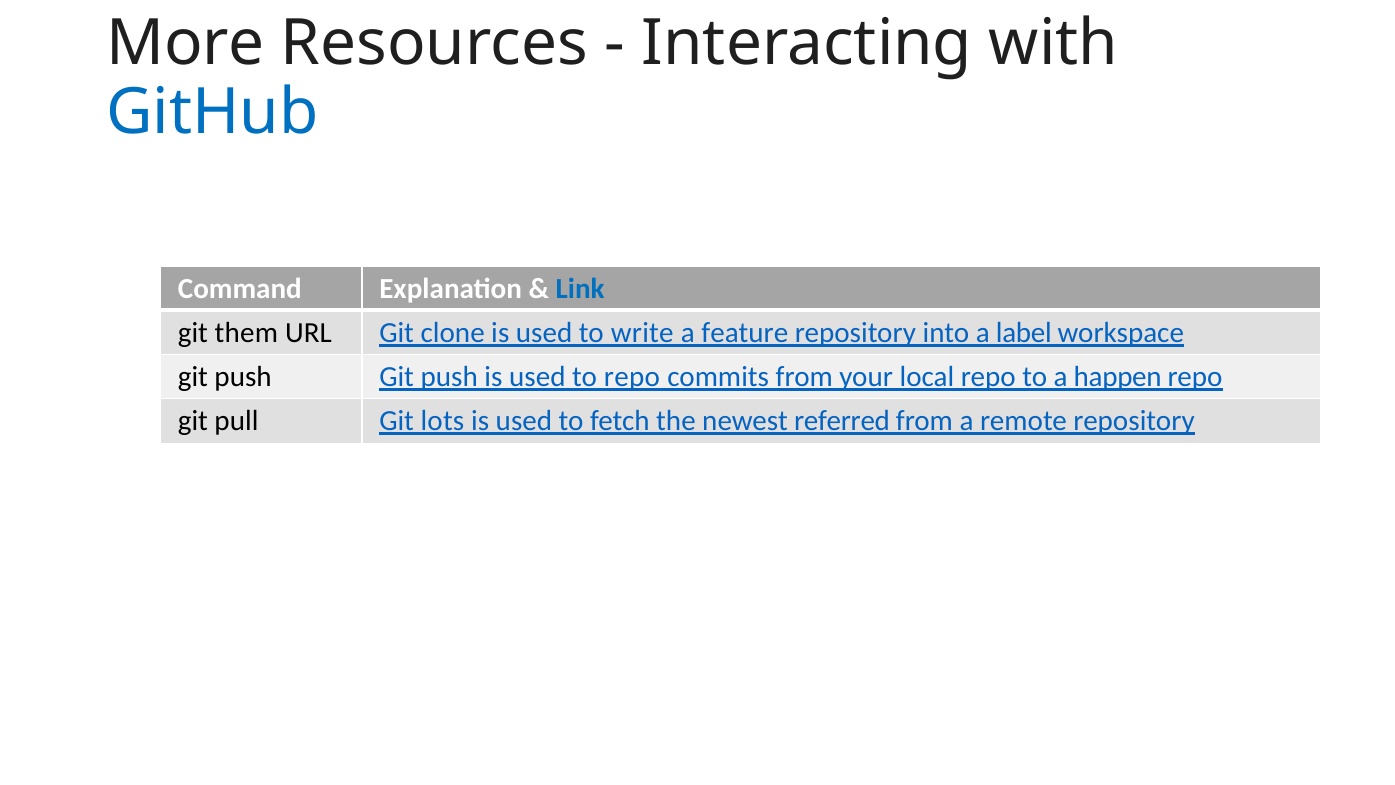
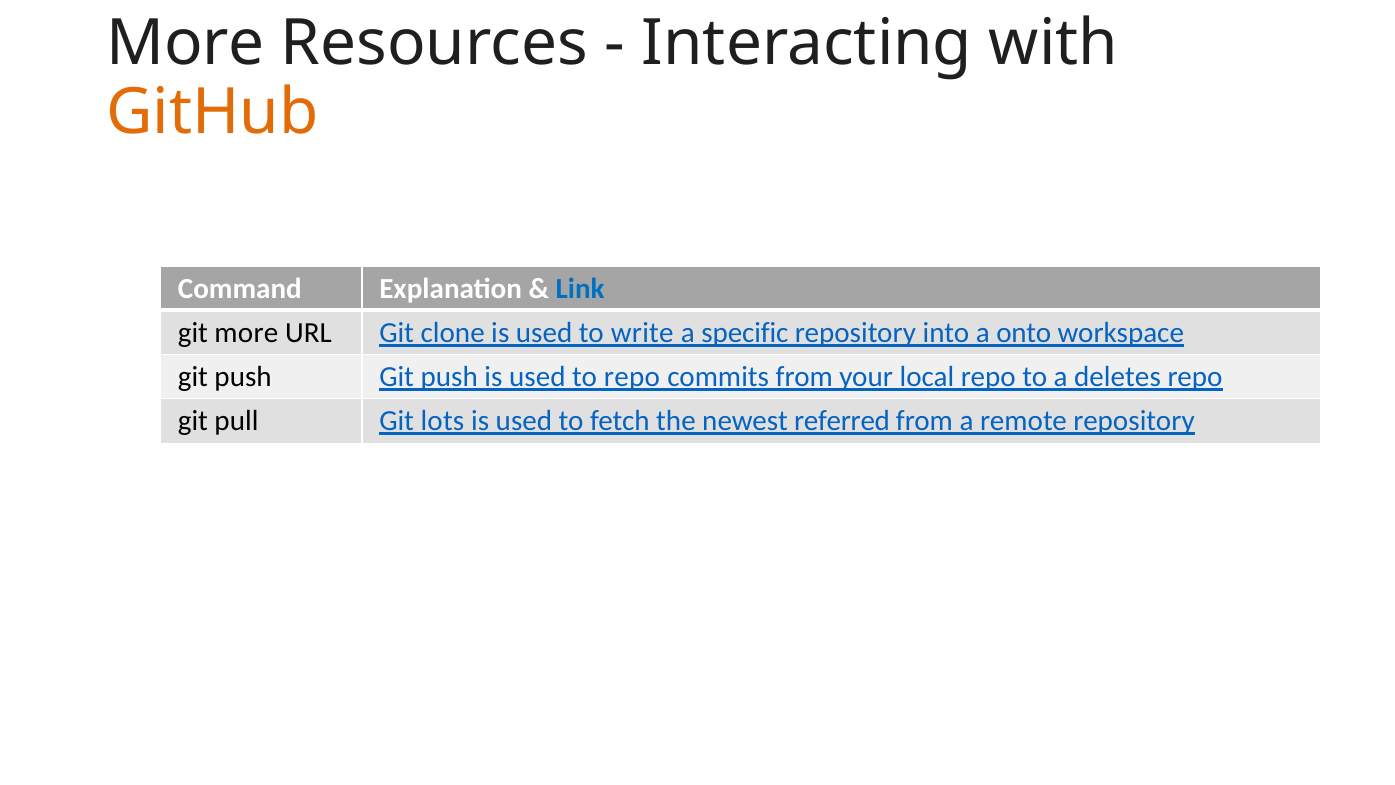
GitHub colour: blue -> orange
git them: them -> more
feature: feature -> specific
label: label -> onto
happen: happen -> deletes
